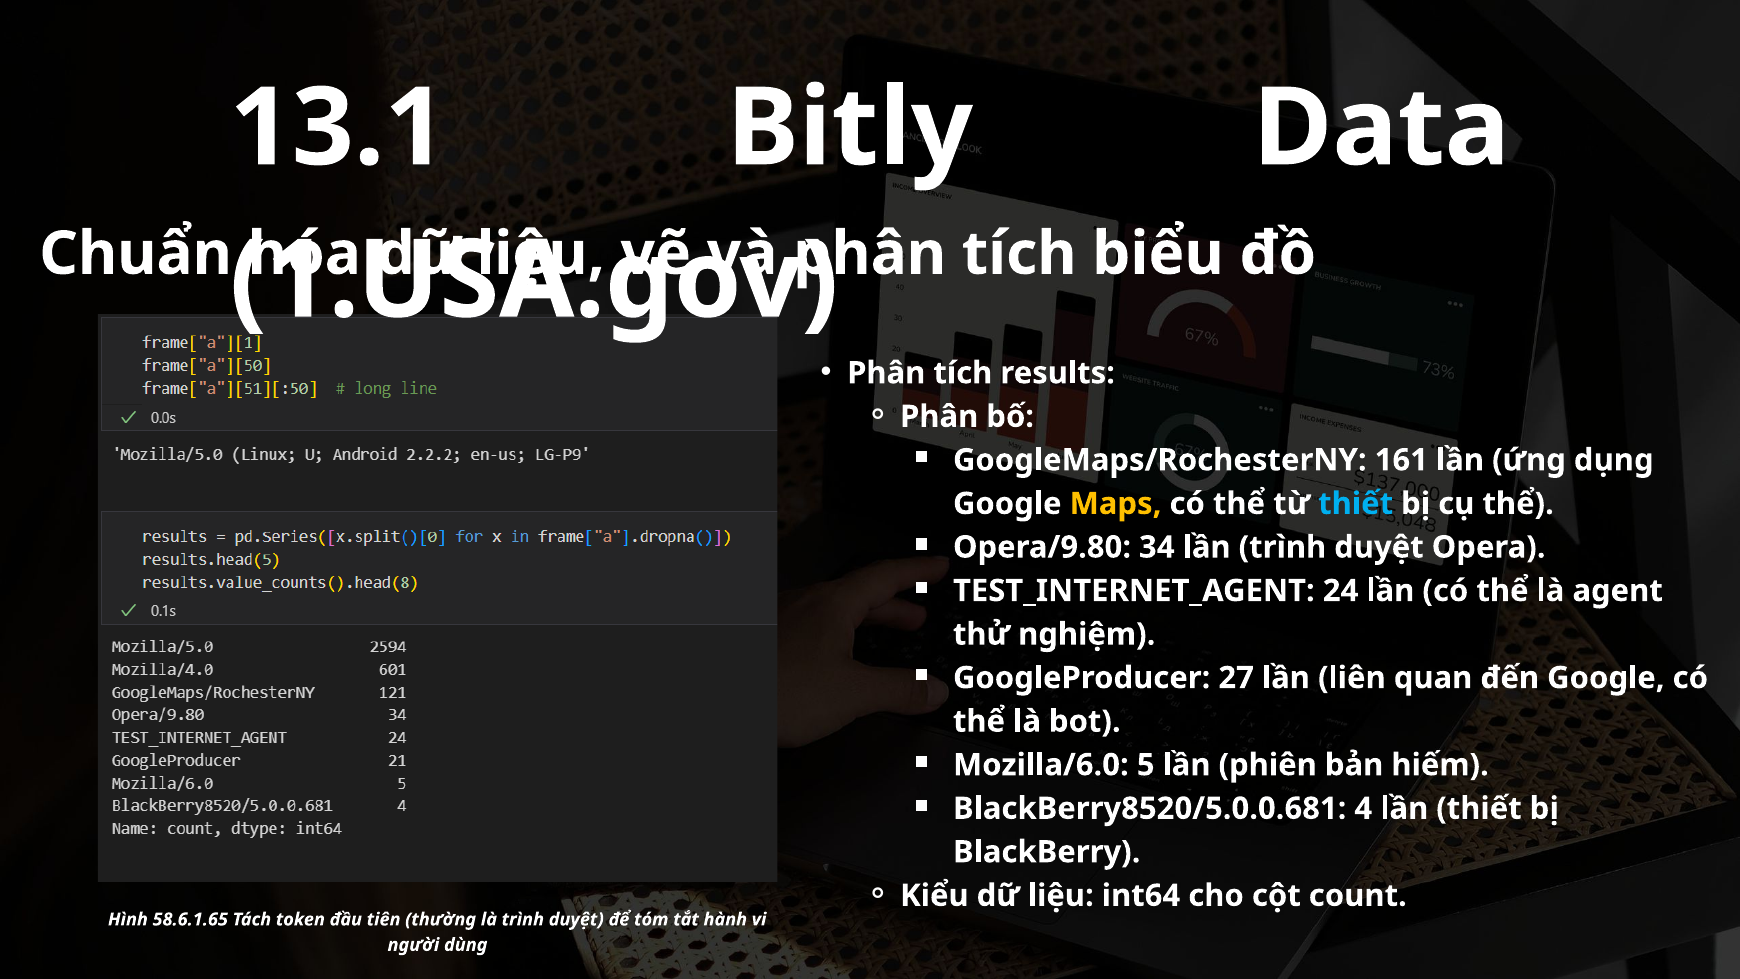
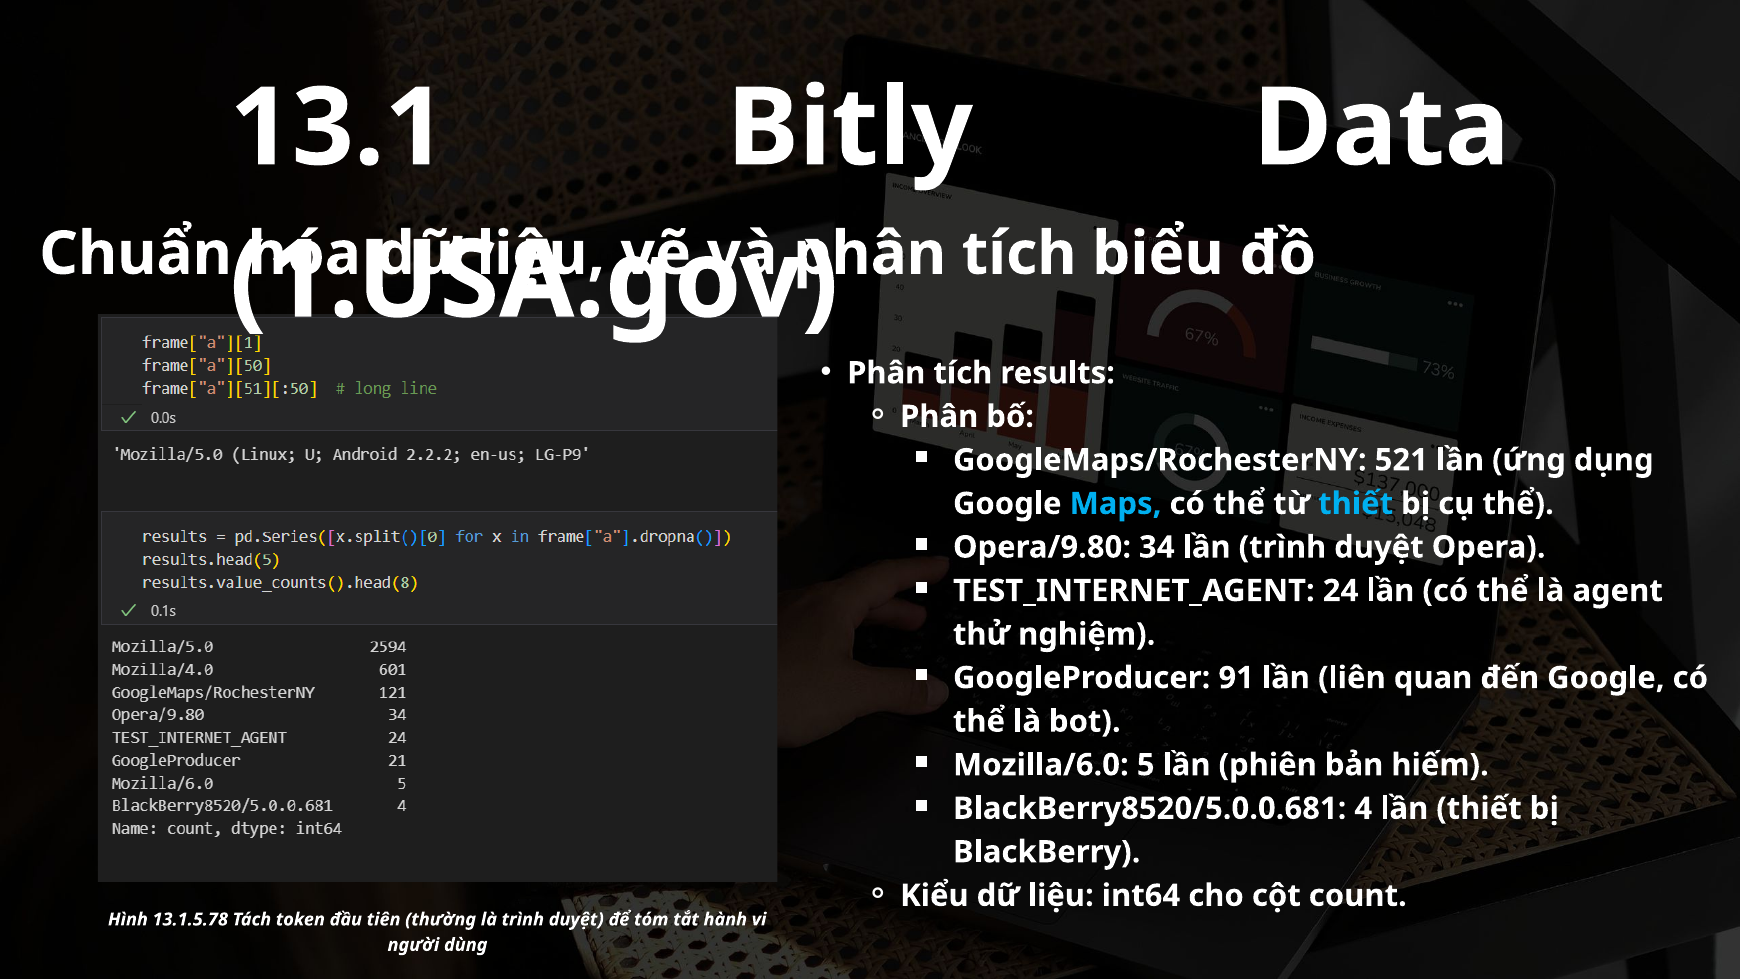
161: 161 -> 521
Maps colour: yellow -> light blue
27: 27 -> 91
58.6.1.65: 58.6.1.65 -> 13.1.5.78
